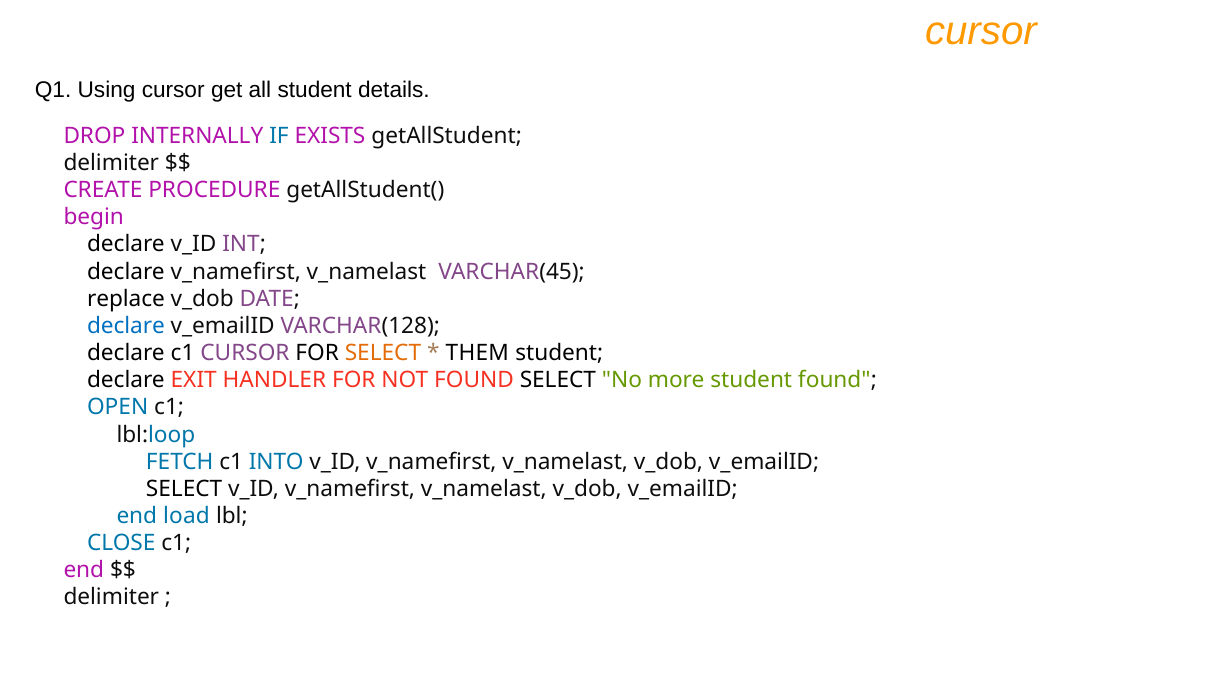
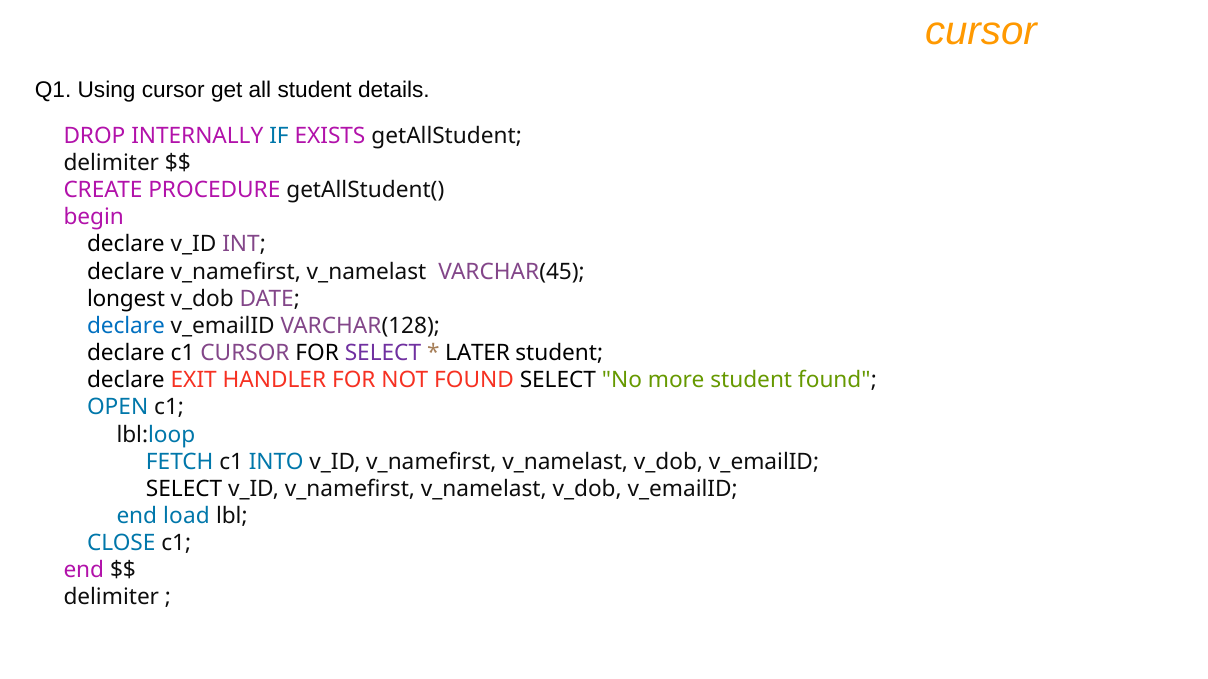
replace: replace -> longest
SELECT at (383, 353) colour: orange -> purple
THEM: THEM -> LATER
